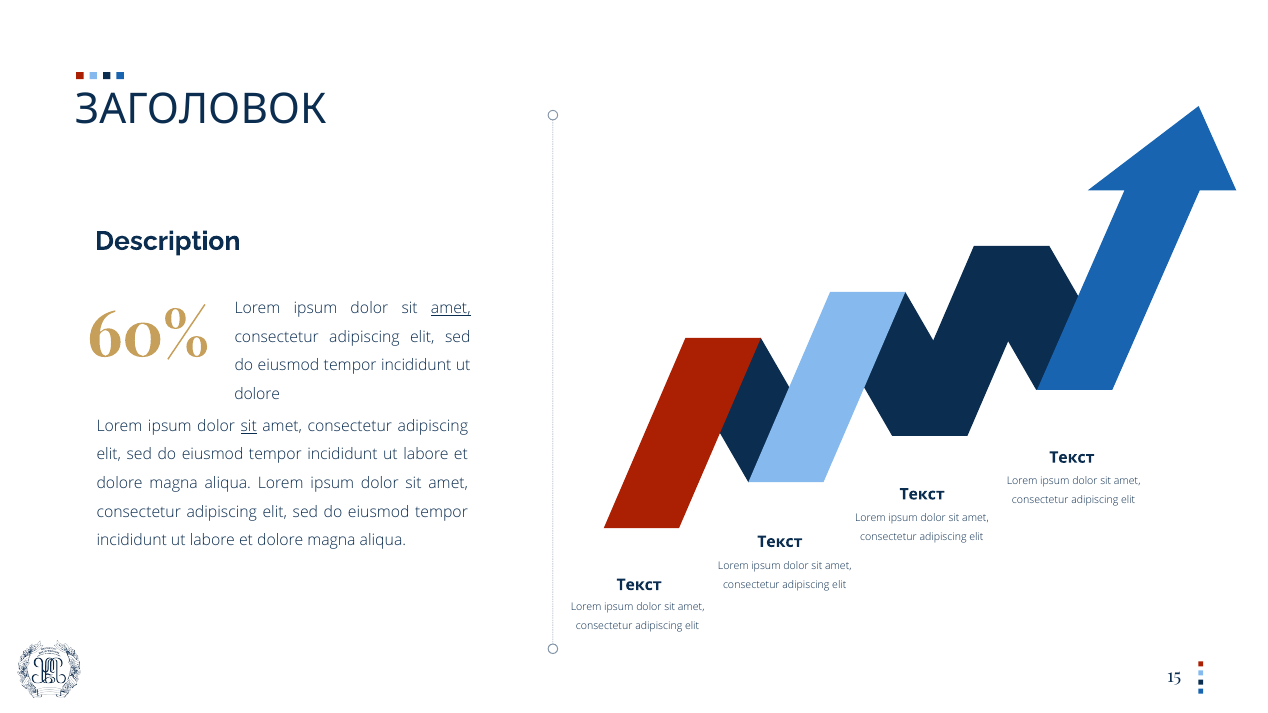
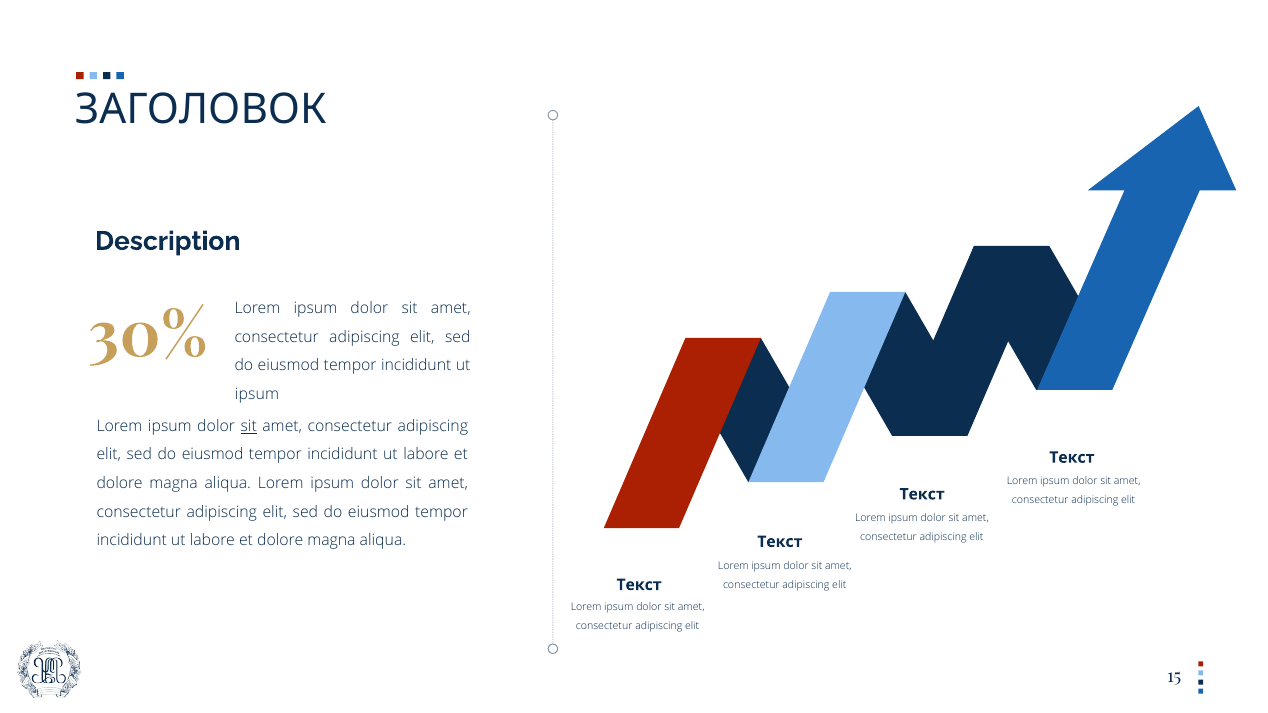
amet at (451, 309) underline: present -> none
60%: 60% -> 30%
dolore at (257, 394): dolore -> ipsum
